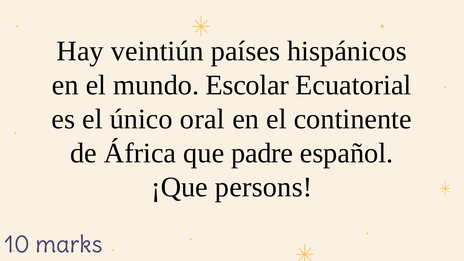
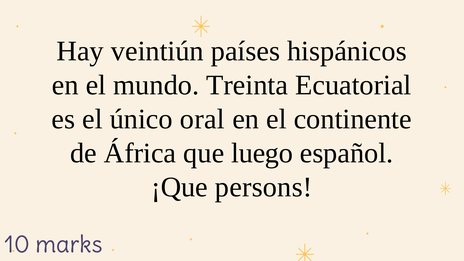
Escolar: Escolar -> Treinta
padre: padre -> luego
